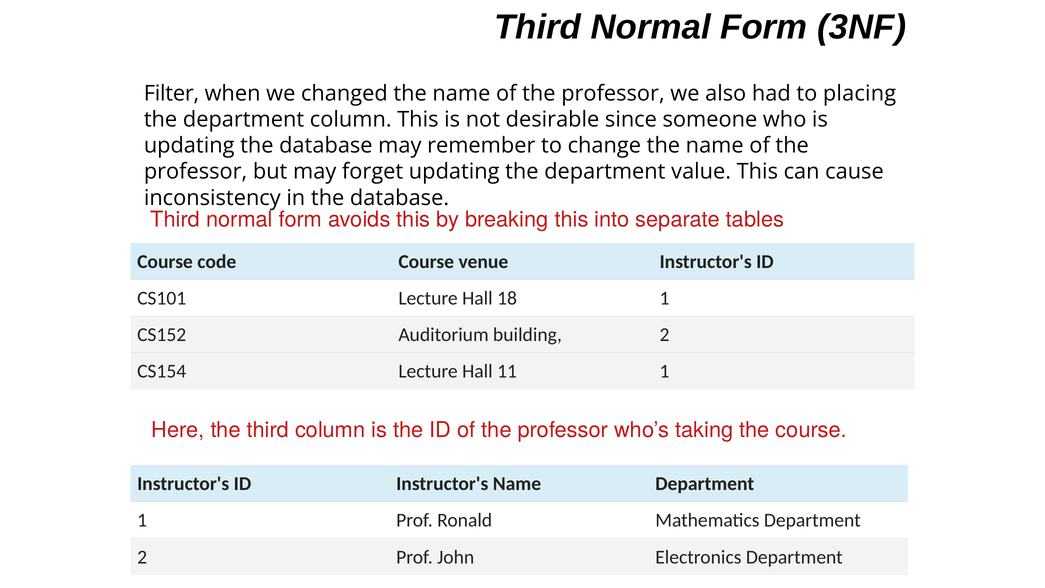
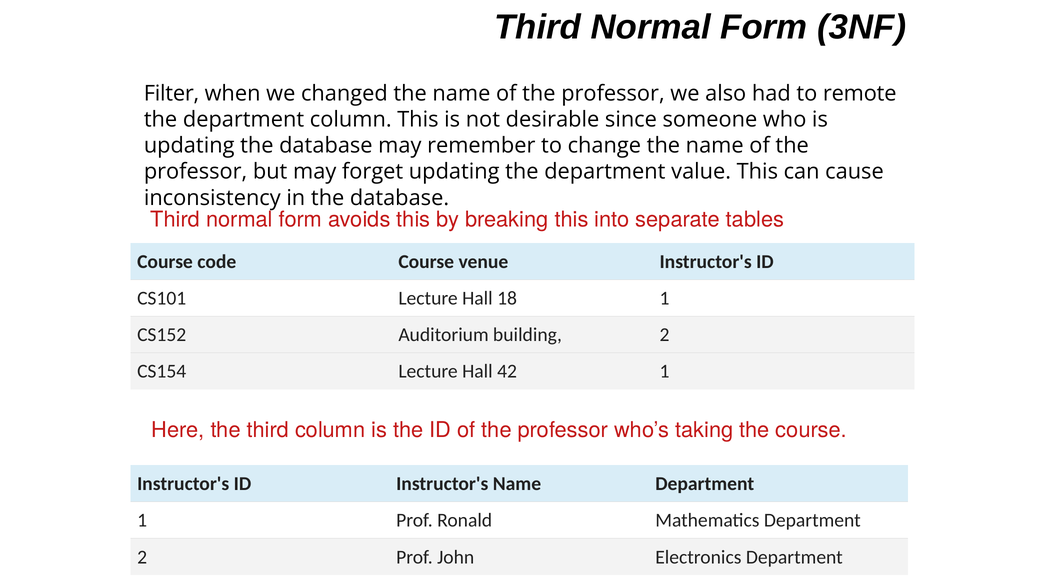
placing: placing -> remote
11: 11 -> 42
